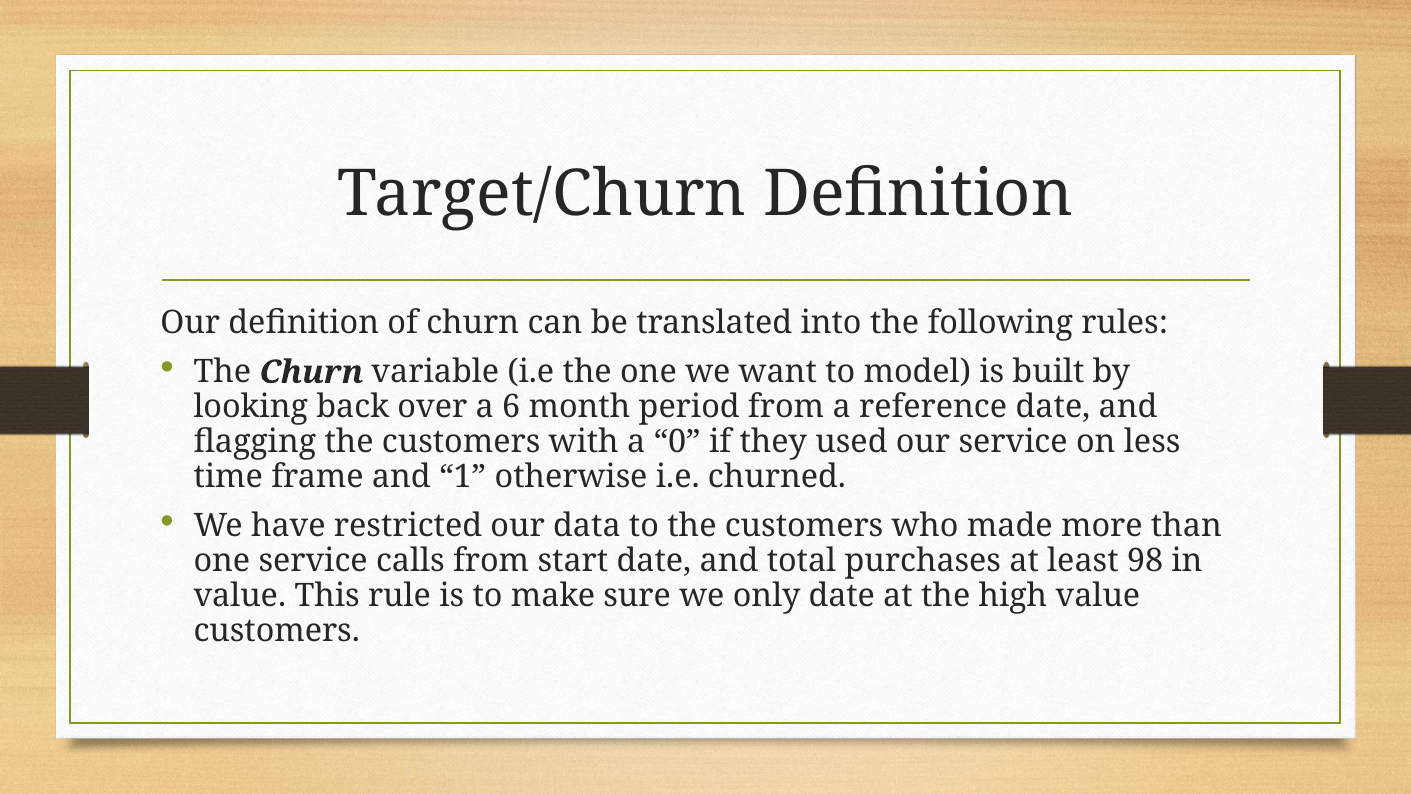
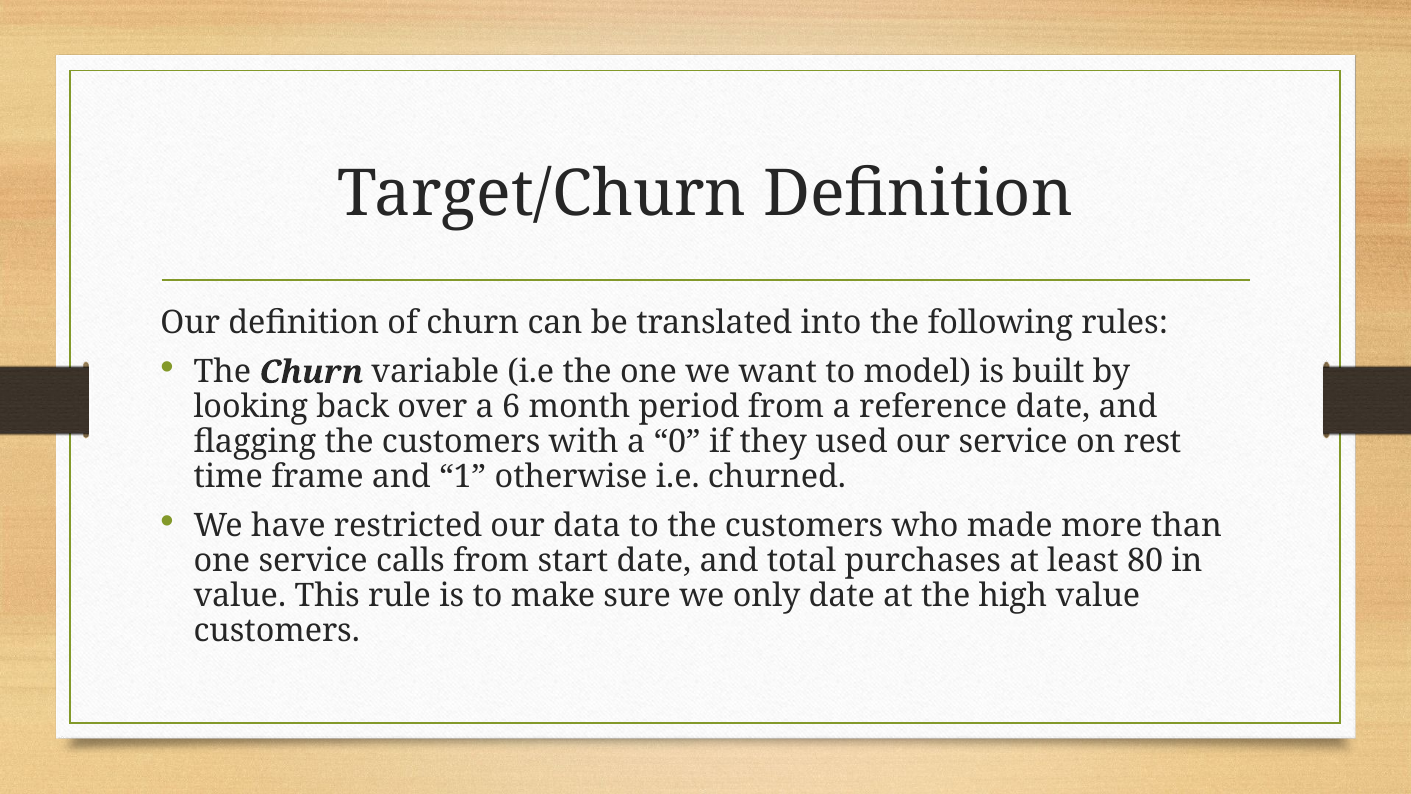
less: less -> rest
98: 98 -> 80
